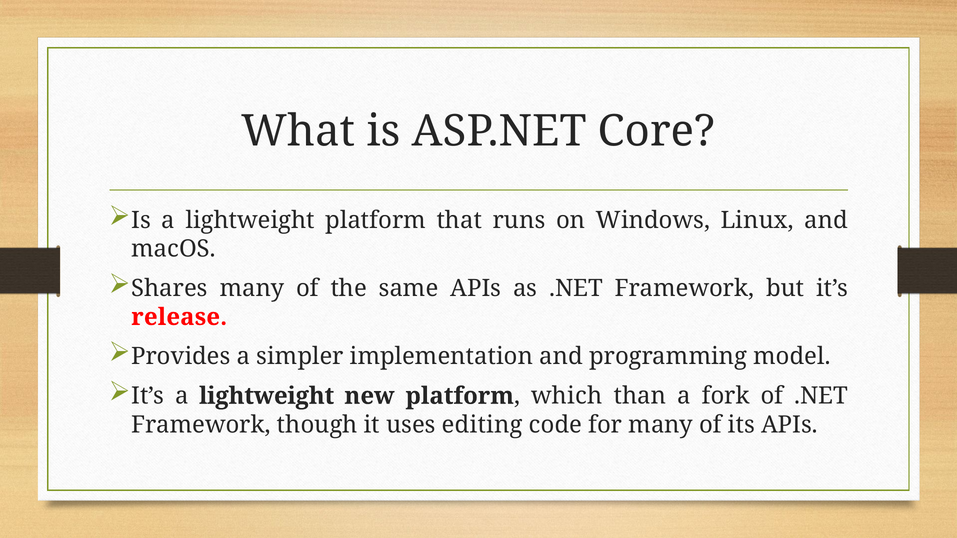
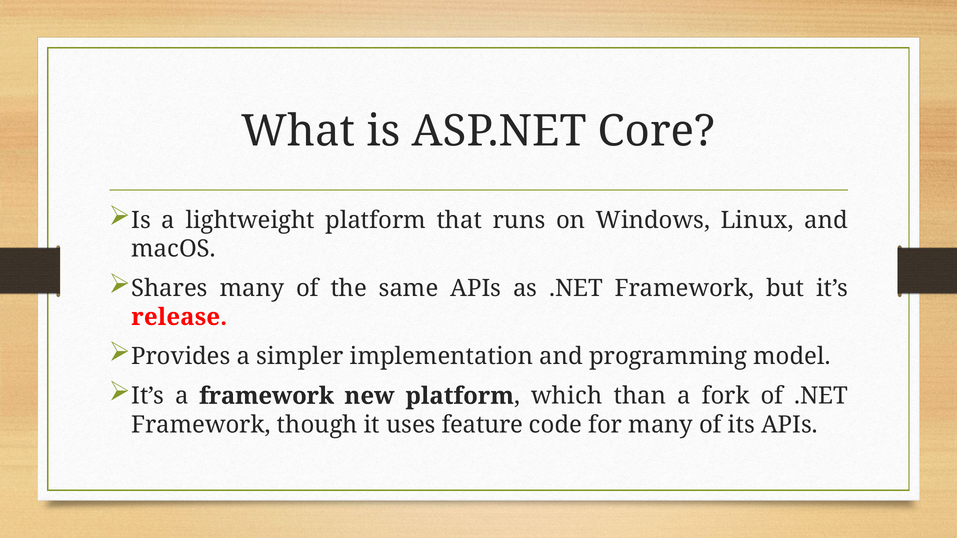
It’s a lightweight: lightweight -> framework
editing: editing -> feature
